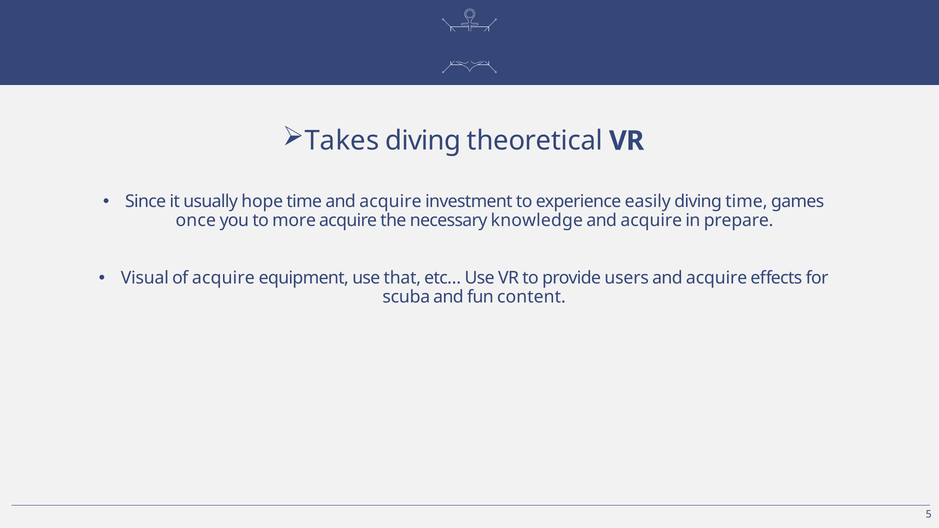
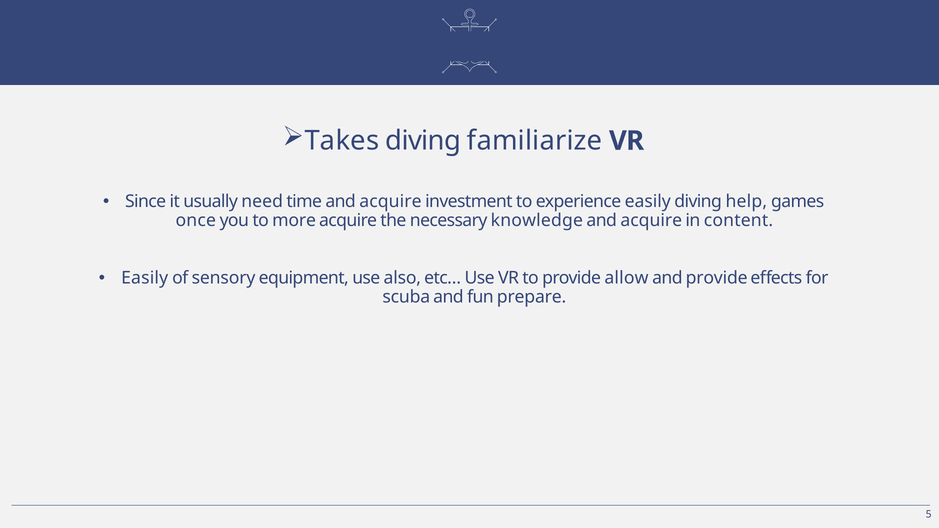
theoretical: theoretical -> familiarize
hope: hope -> need
diving time: time -> help
prepare: prepare -> content
Visual at (145, 278): Visual -> Easily
of acquire: acquire -> sensory
that: that -> also
users: users -> allow
acquire at (717, 278): acquire -> provide
content: content -> prepare
